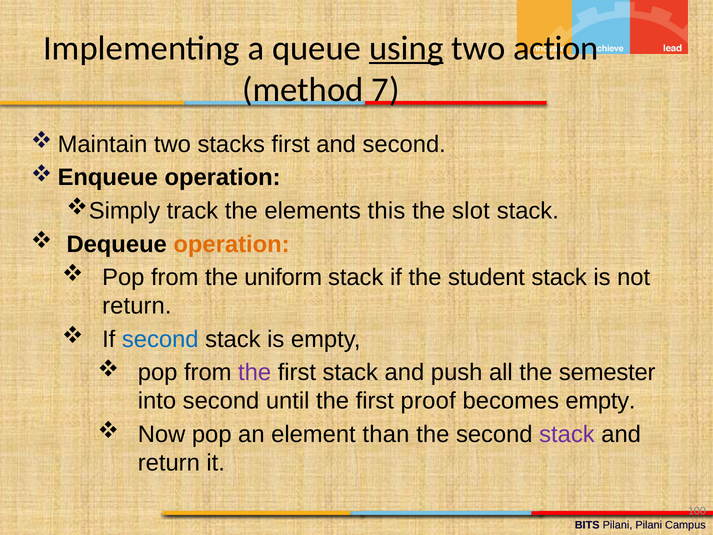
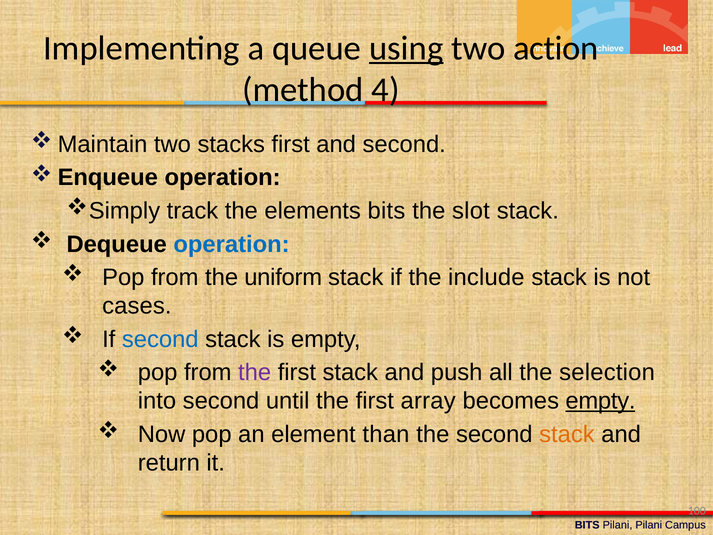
7: 7 -> 4
elements this: this -> bits
operation at (231, 244) colour: orange -> blue
student: student -> include
return at (137, 306): return -> cases
semester: semester -> selection
proof: proof -> array
empty at (600, 401) underline: none -> present
stack at (567, 434) colour: purple -> orange
